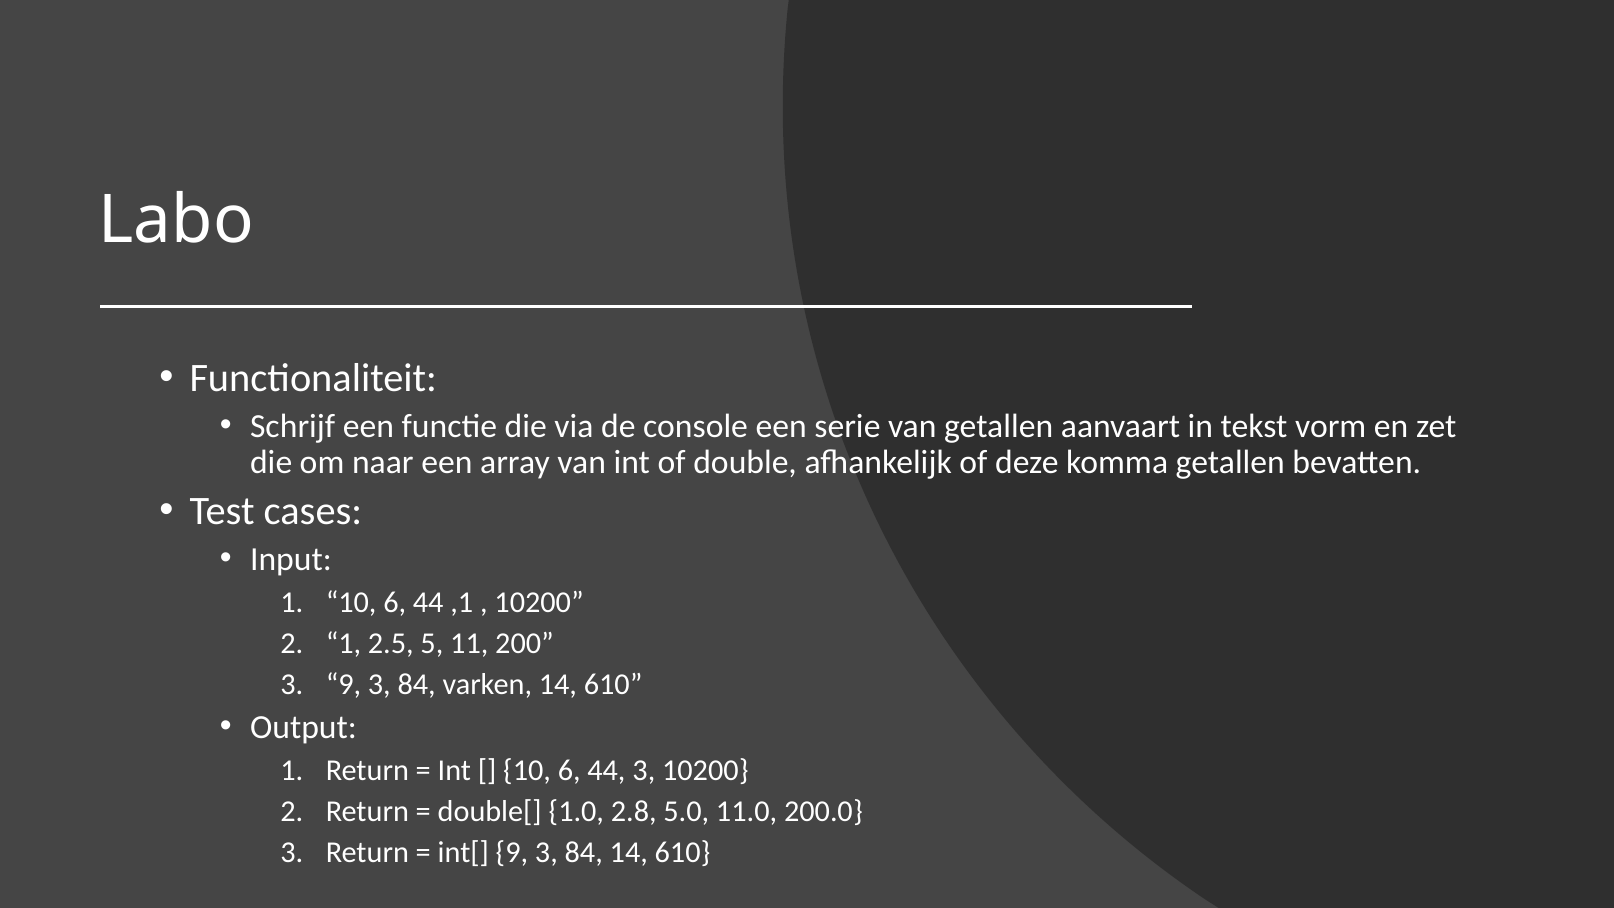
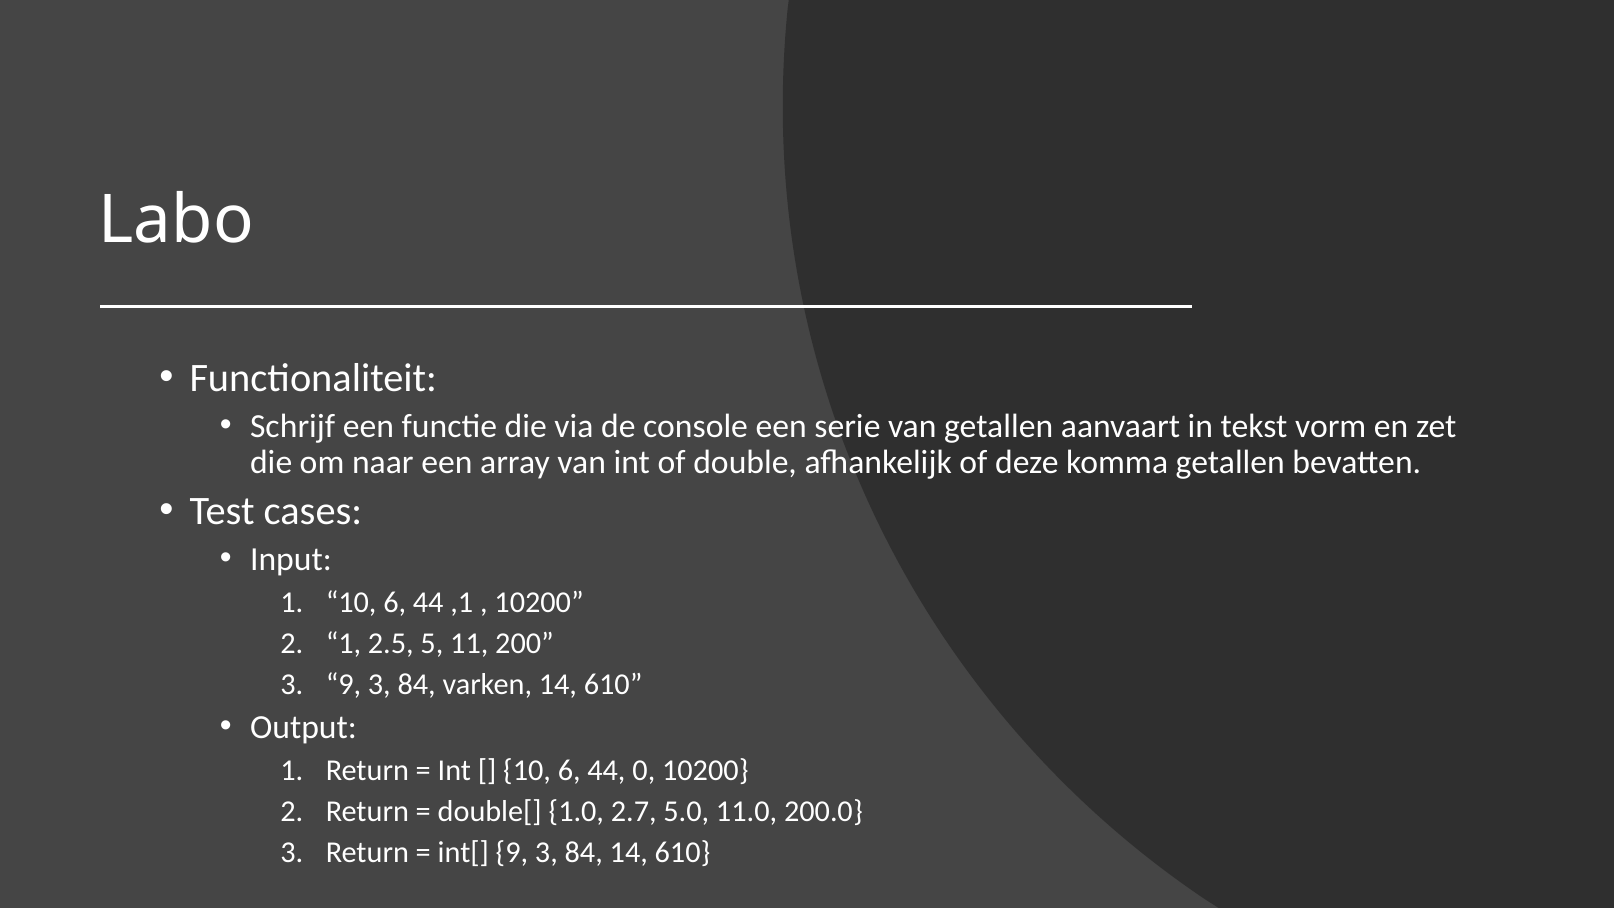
44 3: 3 -> 0
2.8: 2.8 -> 2.7
